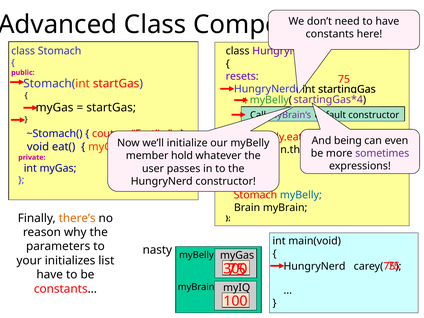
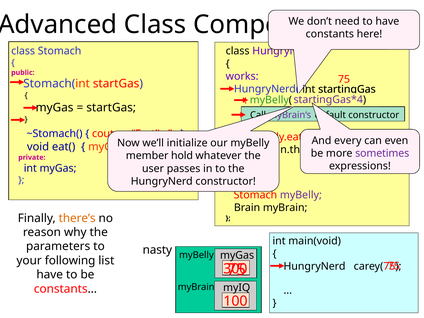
resets: resets -> works
being: being -> every
myBelly at (301, 195) colour: blue -> purple
initializes: initializes -> following
